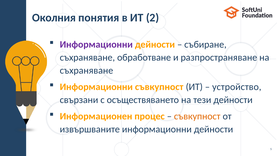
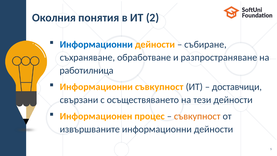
Информационни at (96, 44) colour: purple -> blue
съхраняване at (86, 70): съхраняване -> работилница
устройство: устройство -> доставчици
